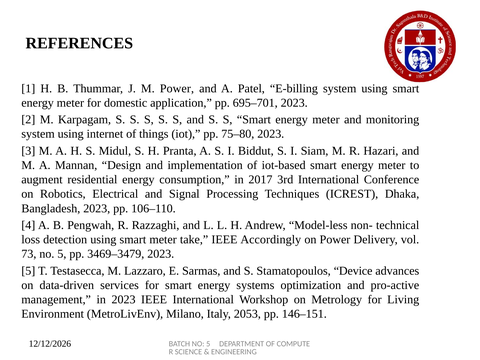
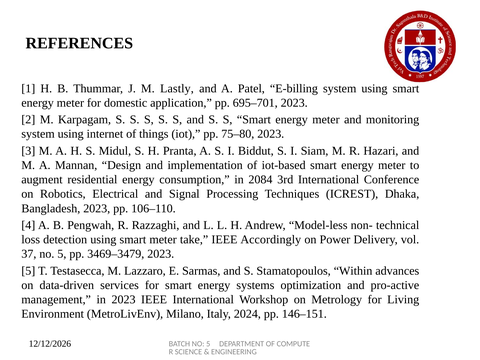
M Power: Power -> Lastly
2017: 2017 -> 2084
73: 73 -> 37
Device: Device -> Within
2053: 2053 -> 2024
